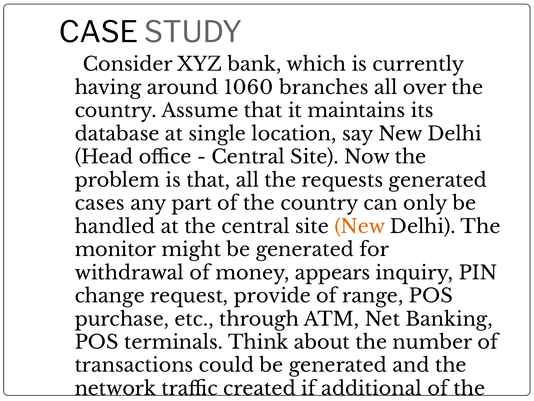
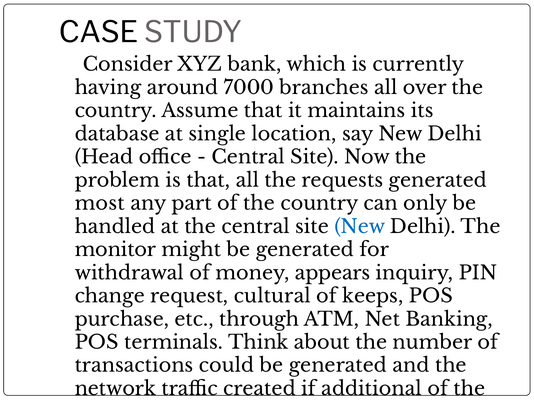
1060: 1060 -> 7000
cases: cases -> most
New at (360, 226) colour: orange -> blue
provide: provide -> cultural
range: range -> keeps
